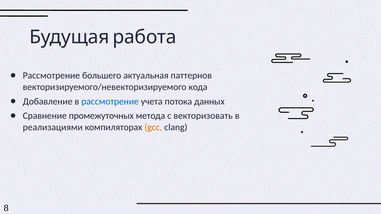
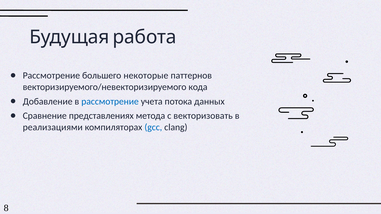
актуальная: актуальная -> некоторые
промежуточных: промежуточных -> представлениях
gcc colour: orange -> blue
